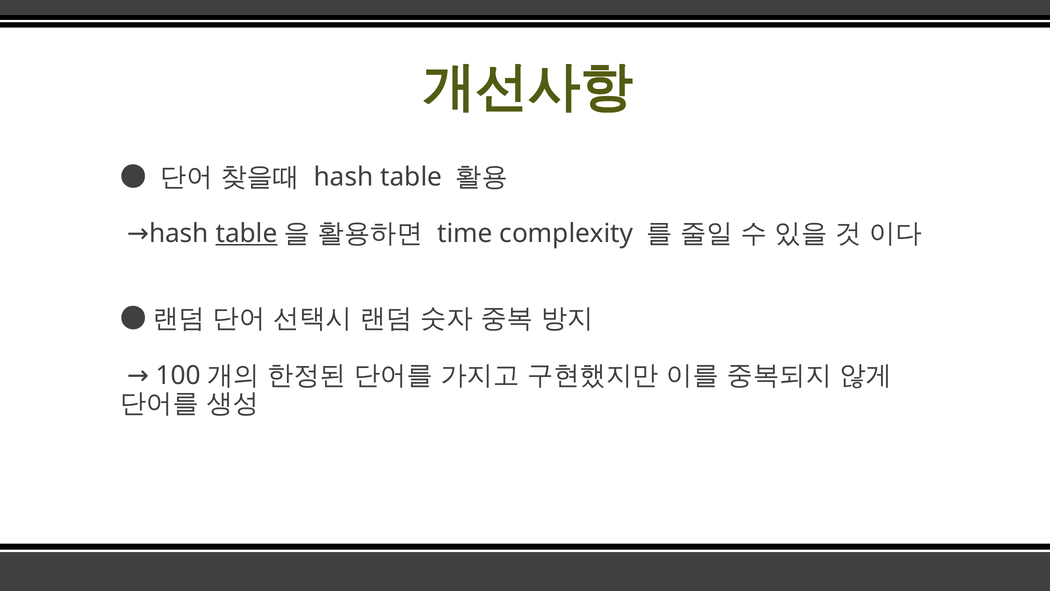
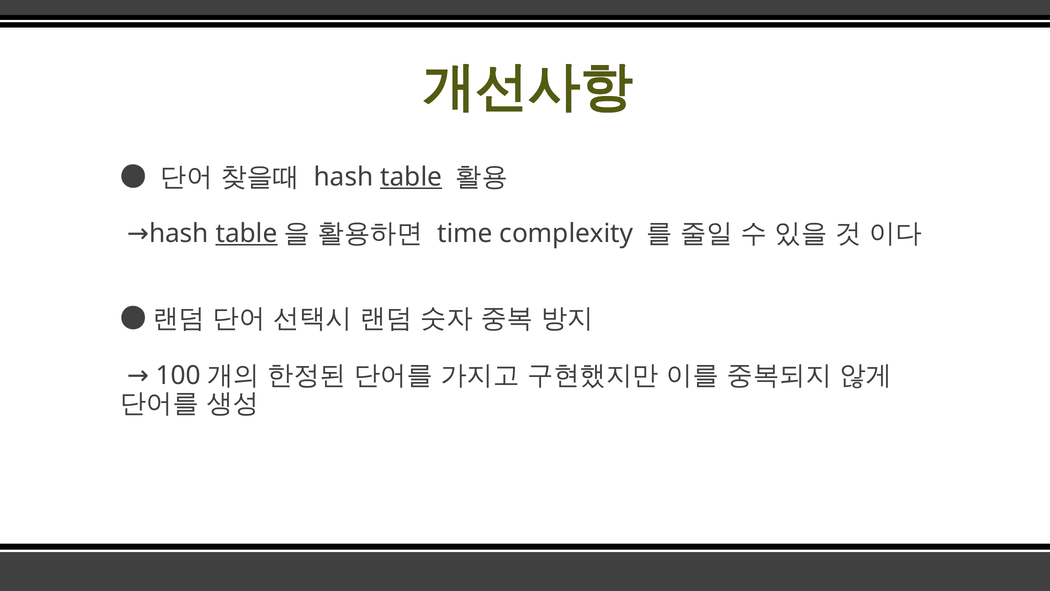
table at (411, 177) underline: none -> present
